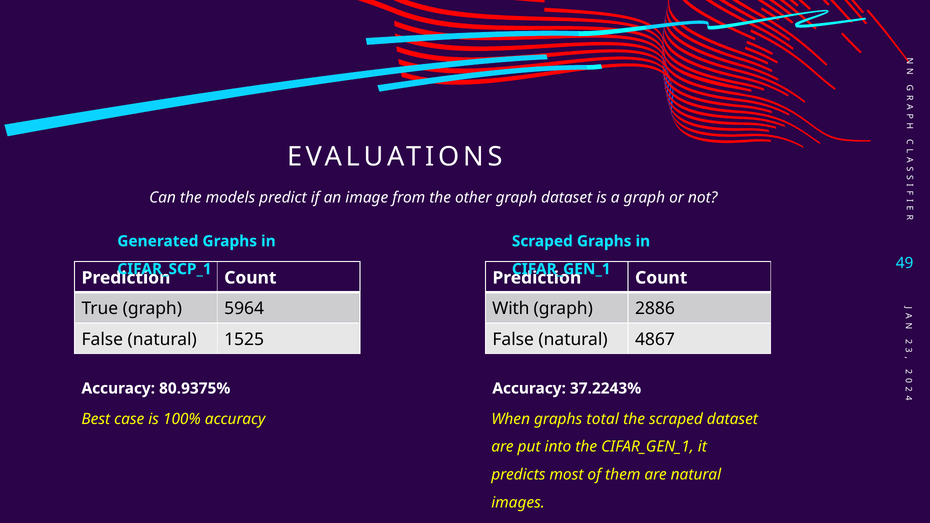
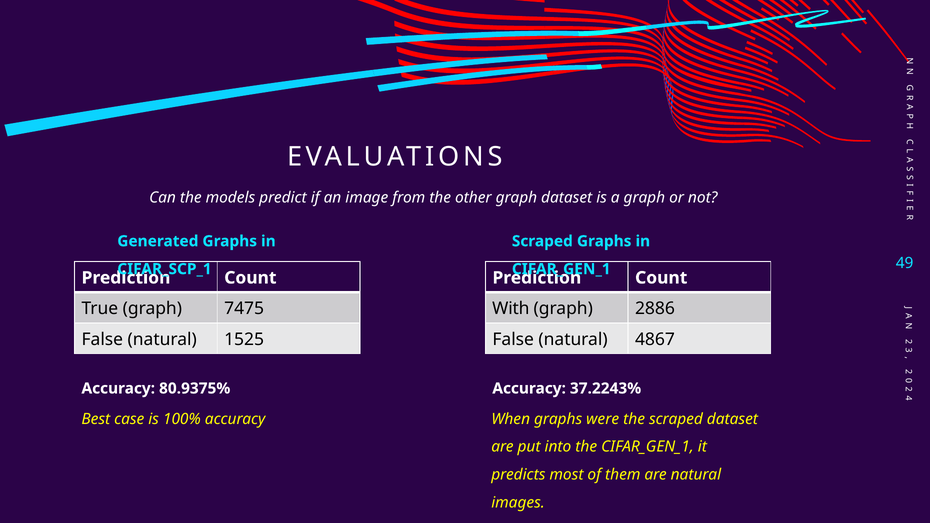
5964: 5964 -> 7475
total: total -> were
